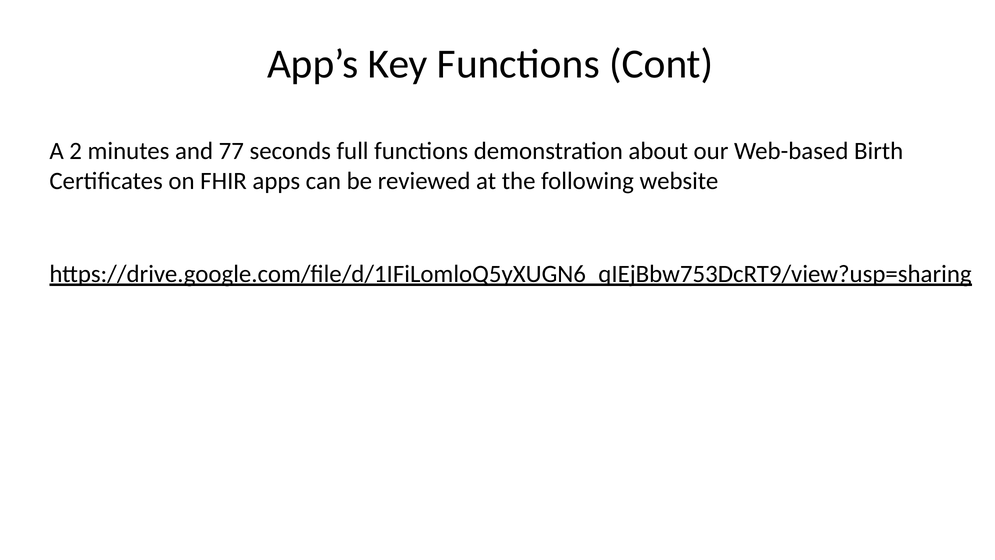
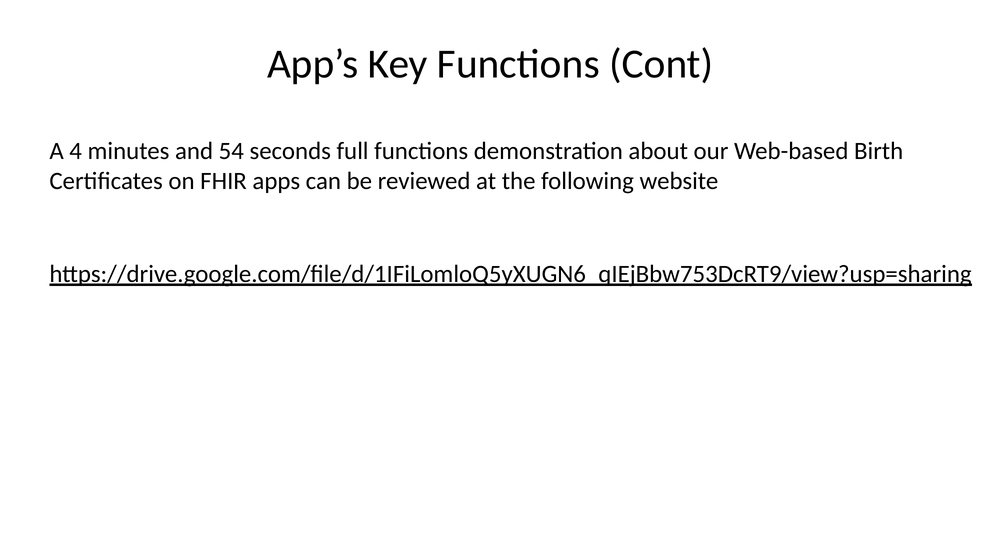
2: 2 -> 4
77: 77 -> 54
